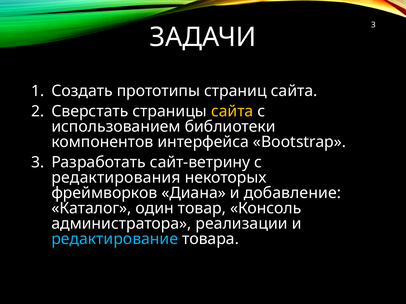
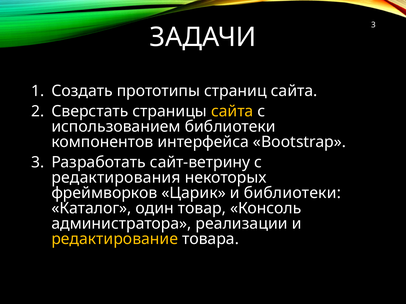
Диана: Диана -> Царик
и добавление: добавление -> библиотеки
редактирование colour: light blue -> yellow
